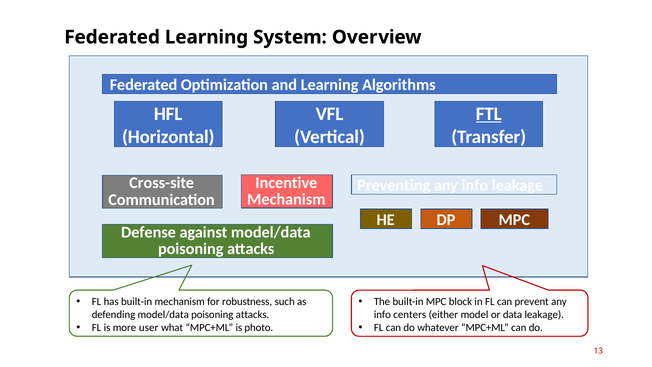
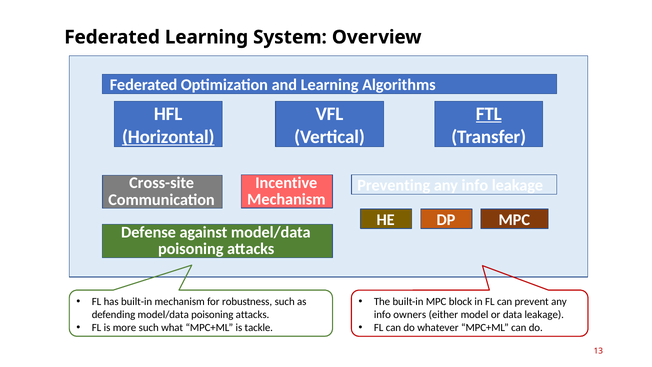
Horizontal underline: none -> present
centers: centers -> owners
more user: user -> such
photo: photo -> tackle
